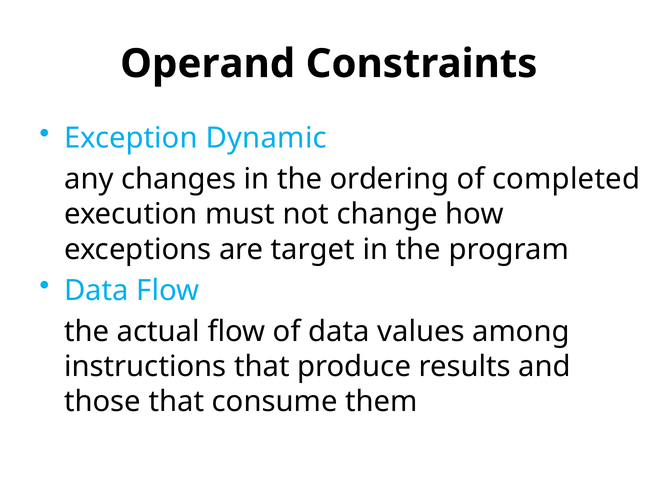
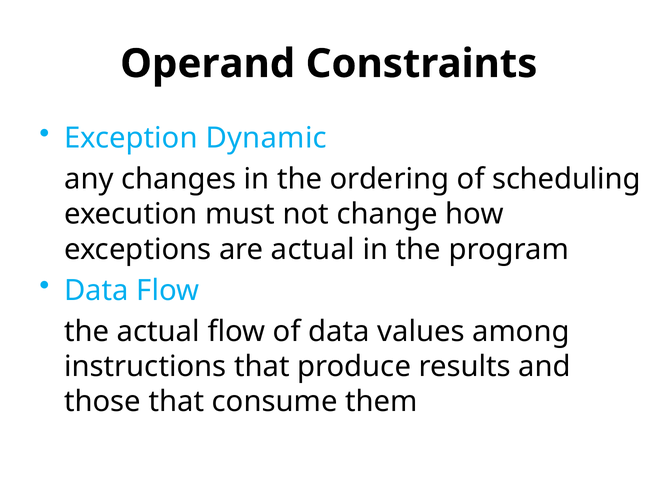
completed: completed -> scheduling
are target: target -> actual
